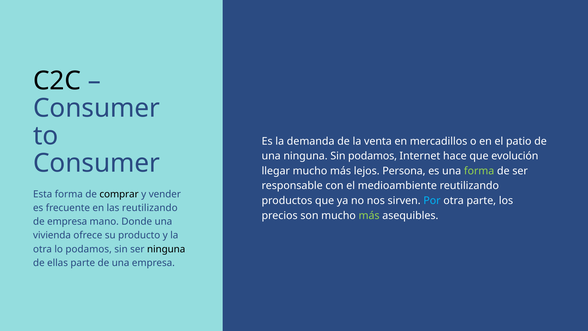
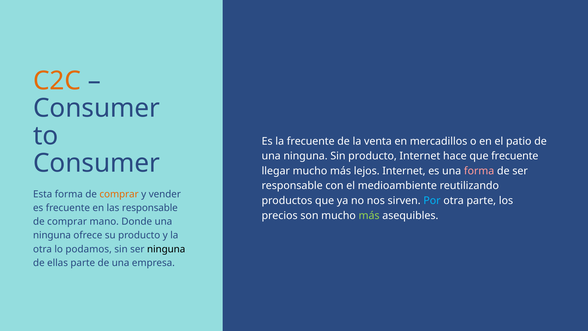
C2C colour: black -> orange
la demanda: demanda -> frecuente
Sin podamos: podamos -> producto
que evolución: evolución -> frecuente
lejos Persona: Persona -> Internet
forma at (479, 171) colour: light green -> pink
comprar at (119, 194) colour: black -> orange
las reutilizando: reutilizando -> responsable
empresa at (67, 222): empresa -> comprar
vivienda at (52, 235): vivienda -> ninguna
